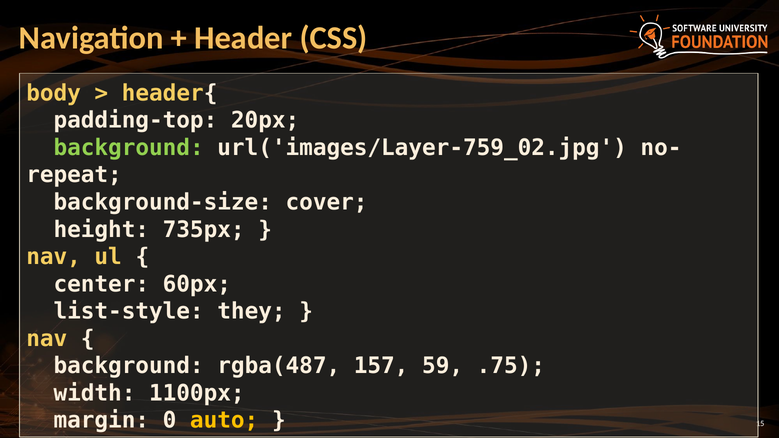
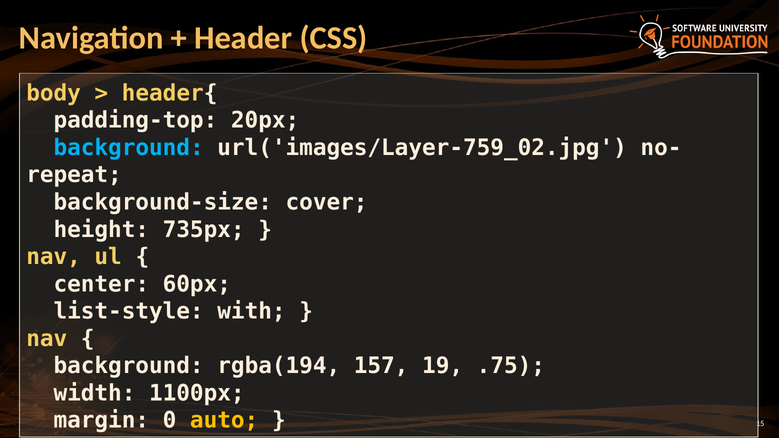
background at (129, 148) colour: light green -> light blue
they: they -> with
rgba(487: rgba(487 -> rgba(194
59: 59 -> 19
